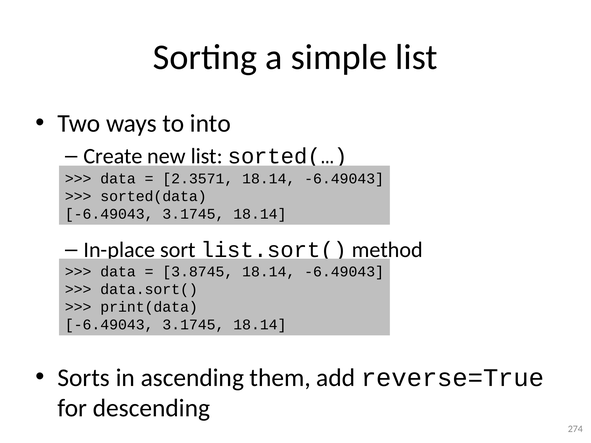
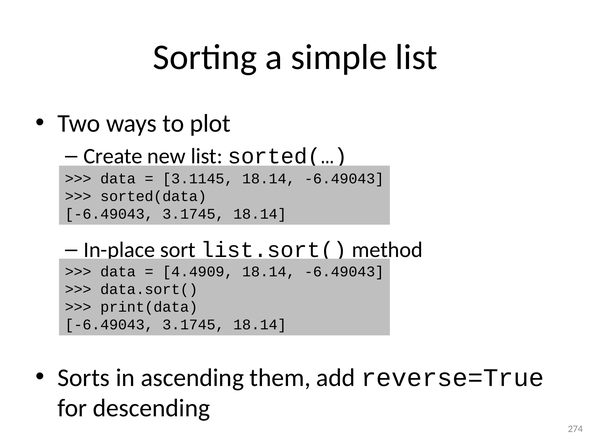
into: into -> plot
2.3571: 2.3571 -> 3.1145
3.8745: 3.8745 -> 4.4909
